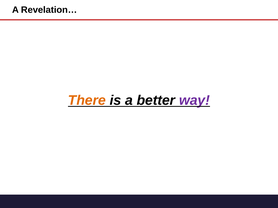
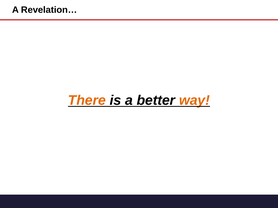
way colour: purple -> orange
